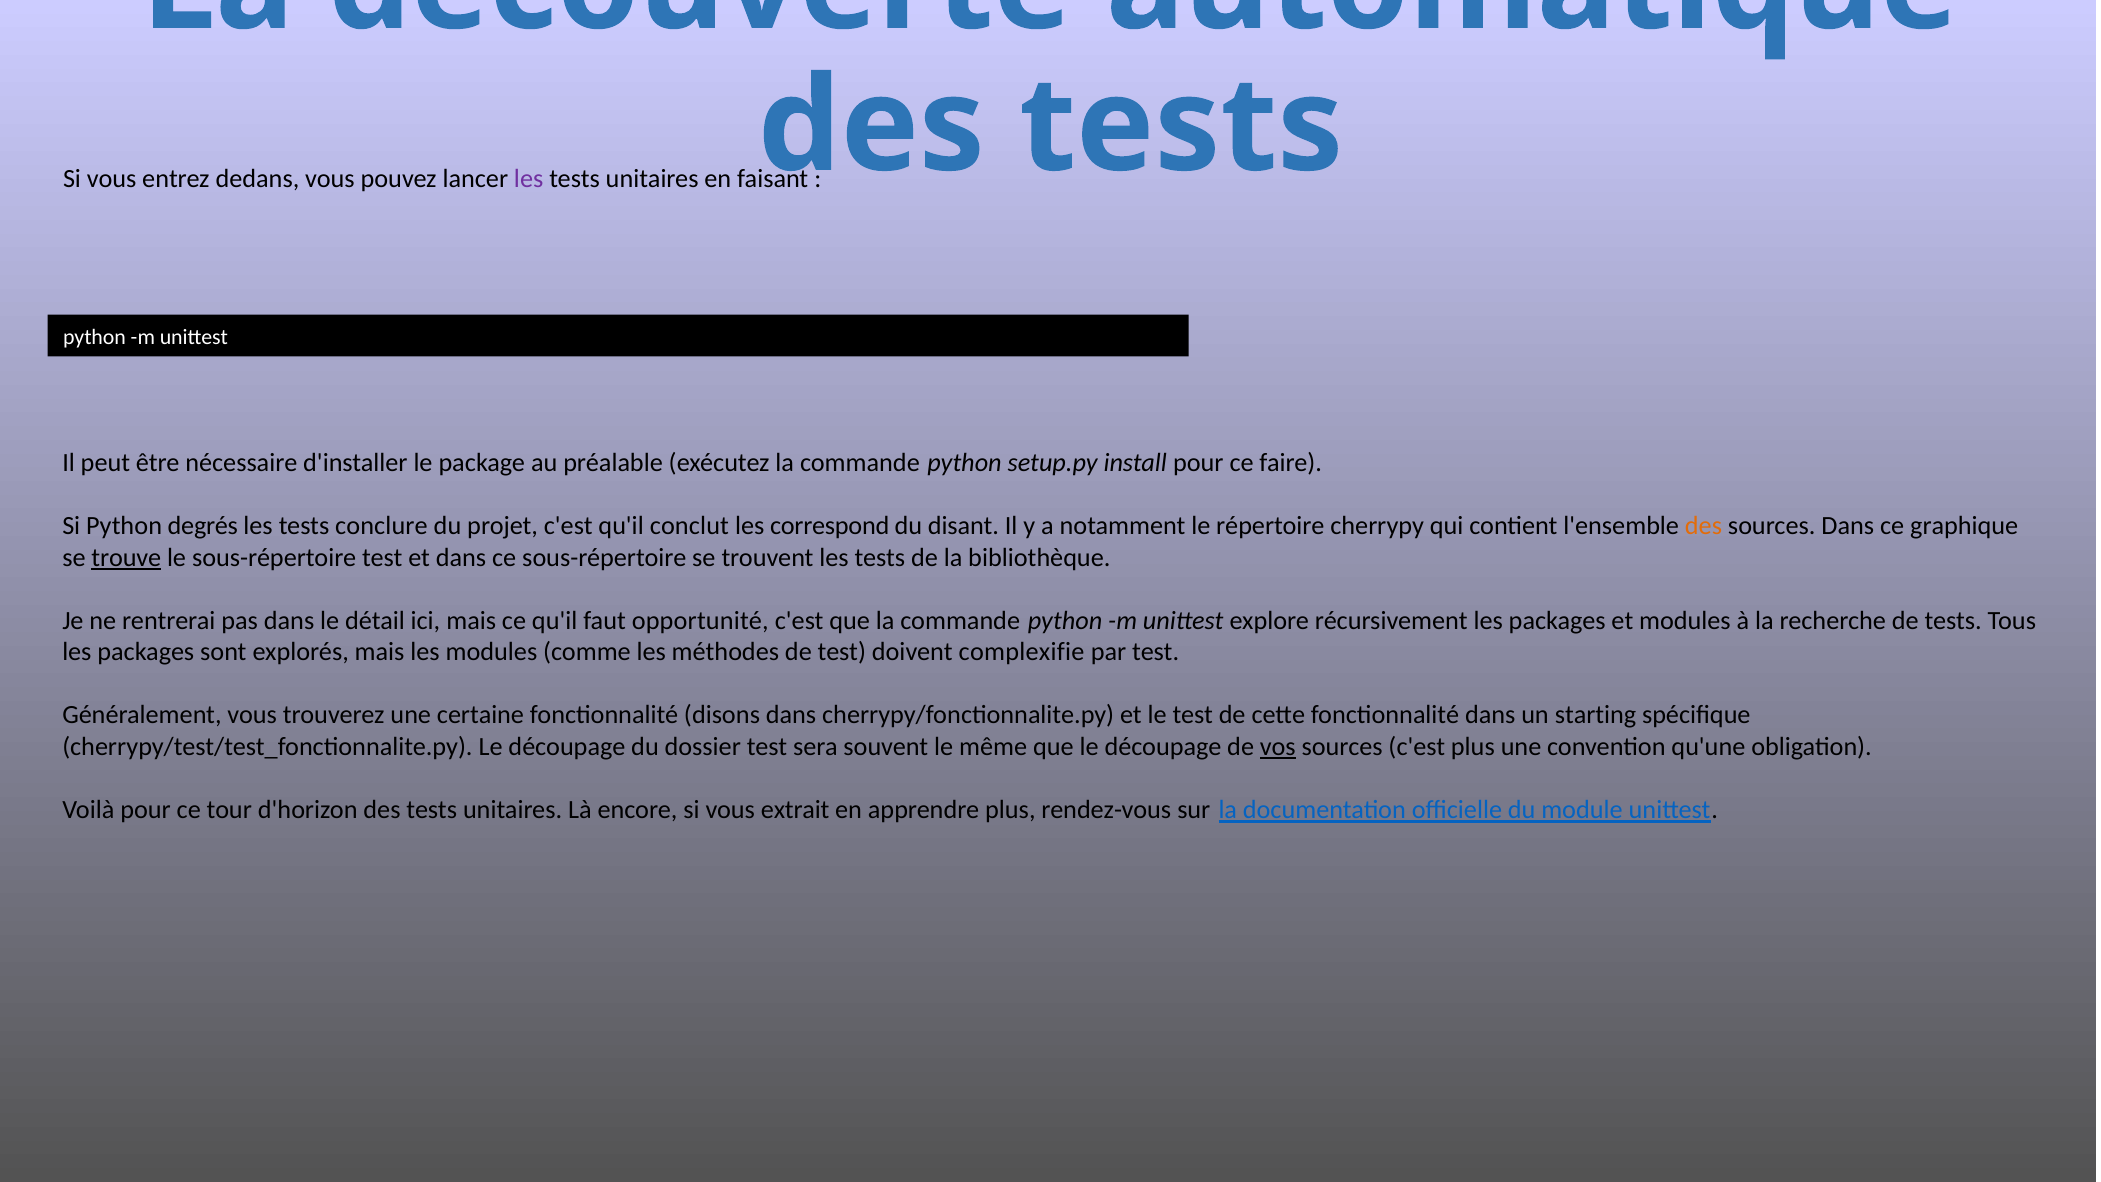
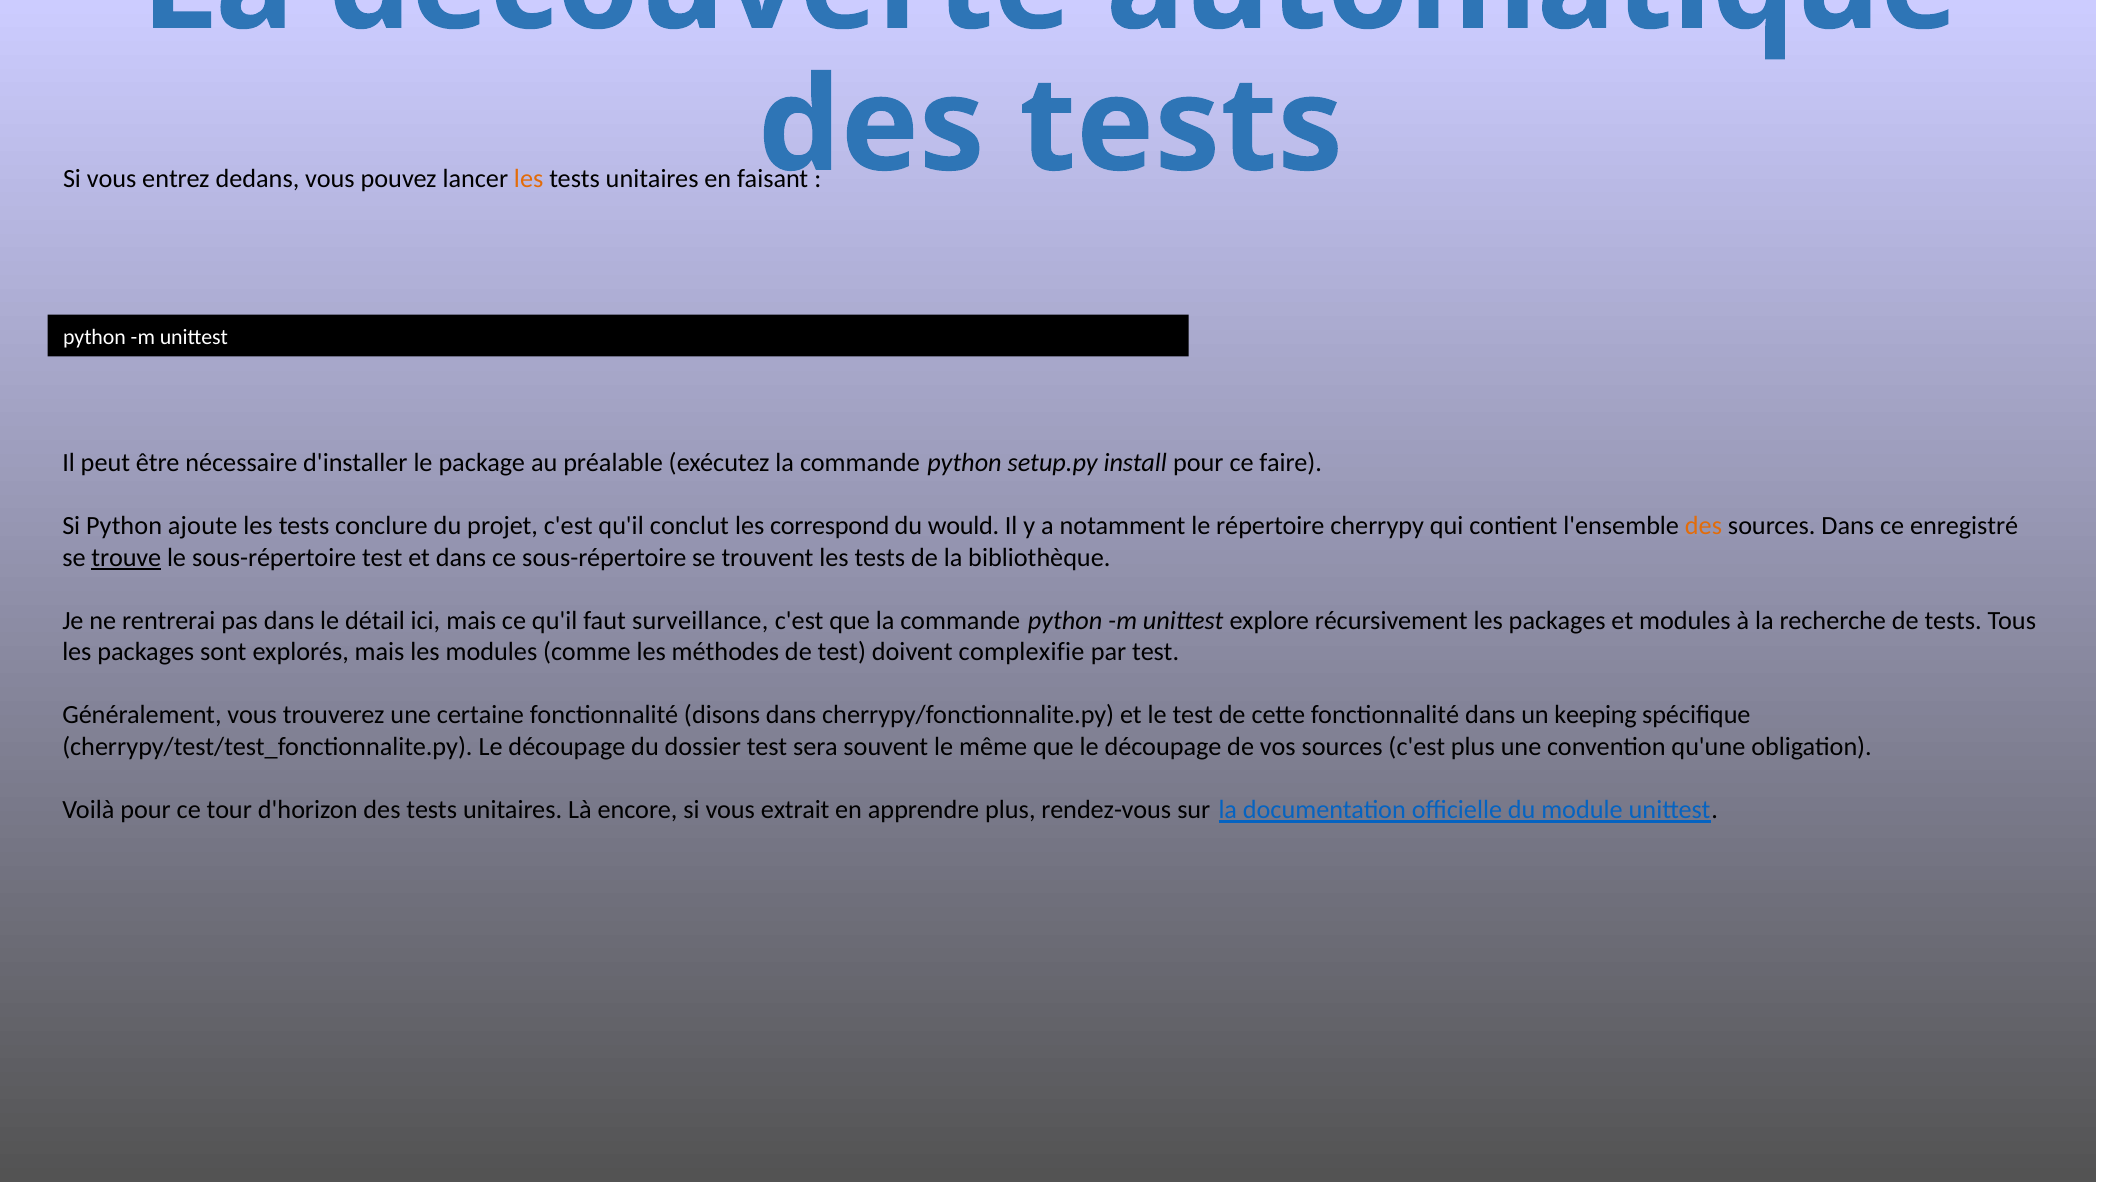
les at (529, 179) colour: purple -> orange
degrés: degrés -> ajoute
disant: disant -> would
graphique: graphique -> enregistré
opportunité: opportunité -> surveillance
starting: starting -> keeping
vos underline: present -> none
